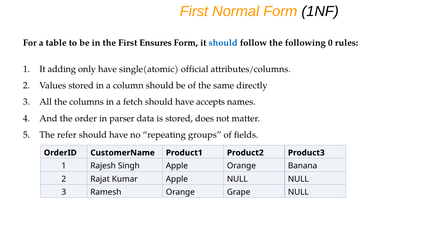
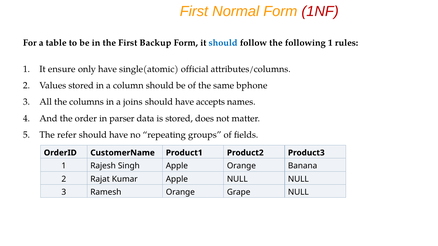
1NF colour: black -> red
Ensures: Ensures -> Backup
following 0: 0 -> 1
adding: adding -> ensure
directly: directly -> bphone
fetch: fetch -> joins
